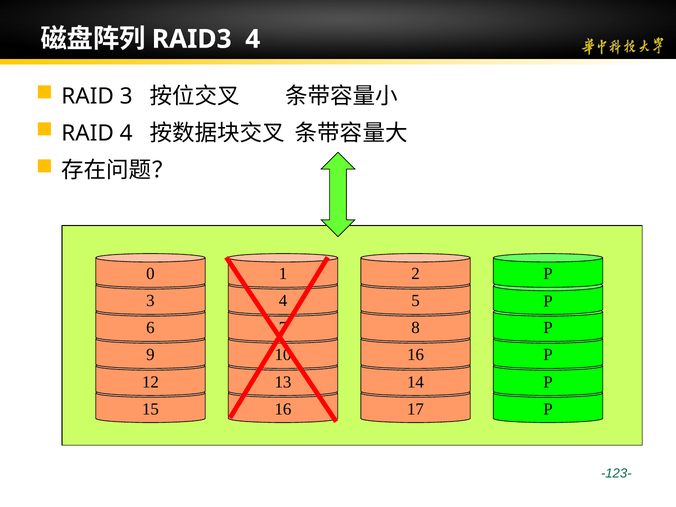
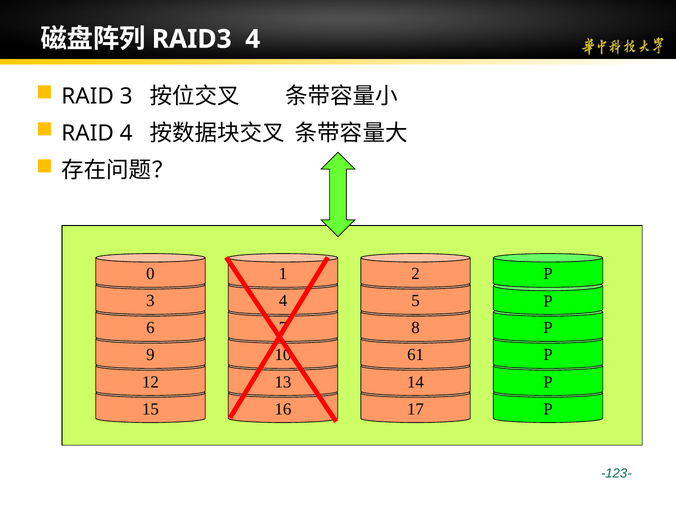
16 at (416, 355): 16 -> 61
